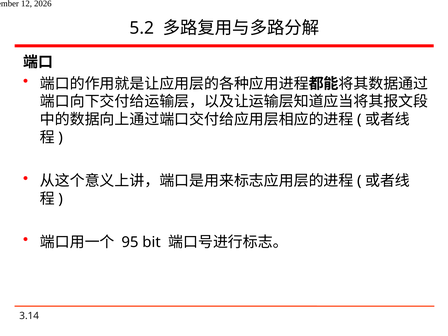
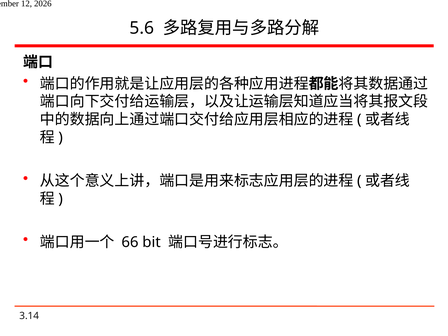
5.2: 5.2 -> 5.6
95: 95 -> 66
